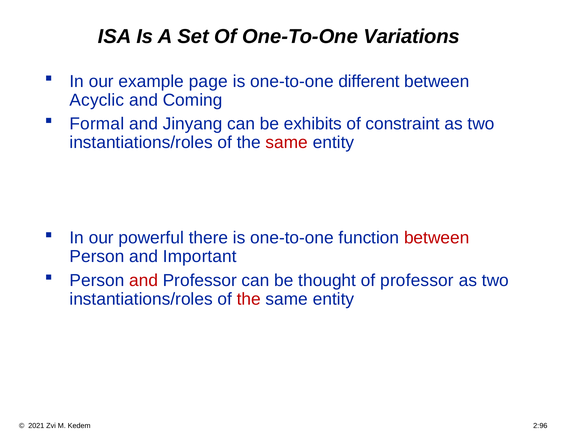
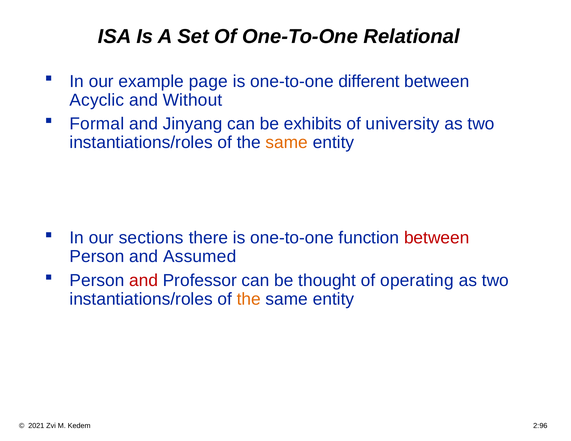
Variations: Variations -> Relational
Coming: Coming -> Without
constraint: constraint -> university
same at (287, 143) colour: red -> orange
powerful: powerful -> sections
Important: Important -> Assumed
of professor: professor -> operating
the at (249, 299) colour: red -> orange
